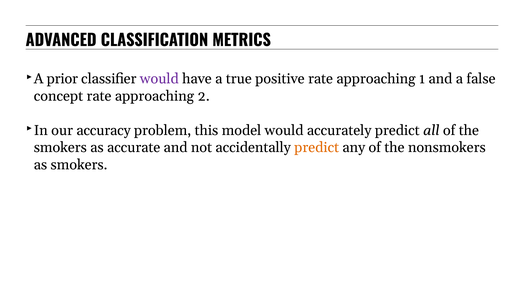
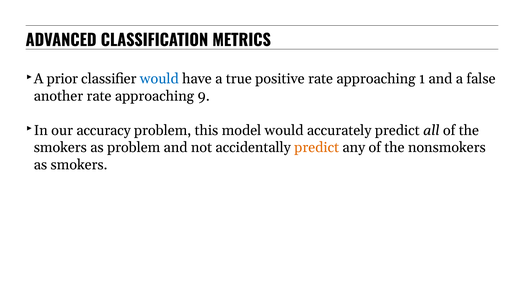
would at (159, 79) colour: purple -> blue
concept: concept -> another
2: 2 -> 9
as accurate: accurate -> problem
